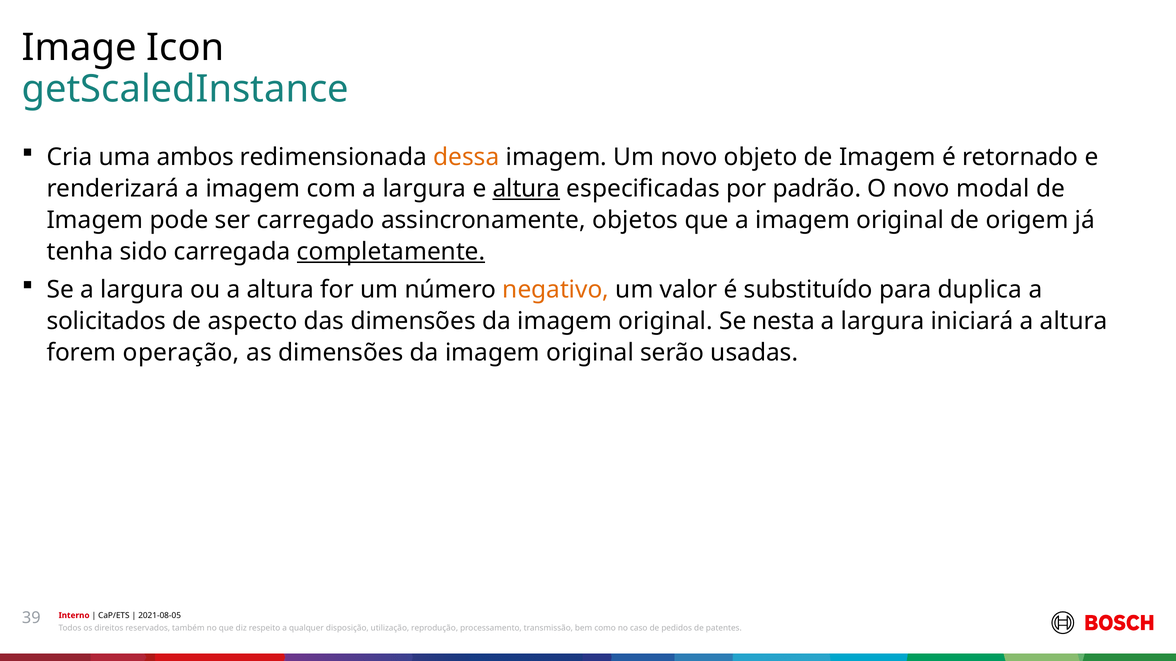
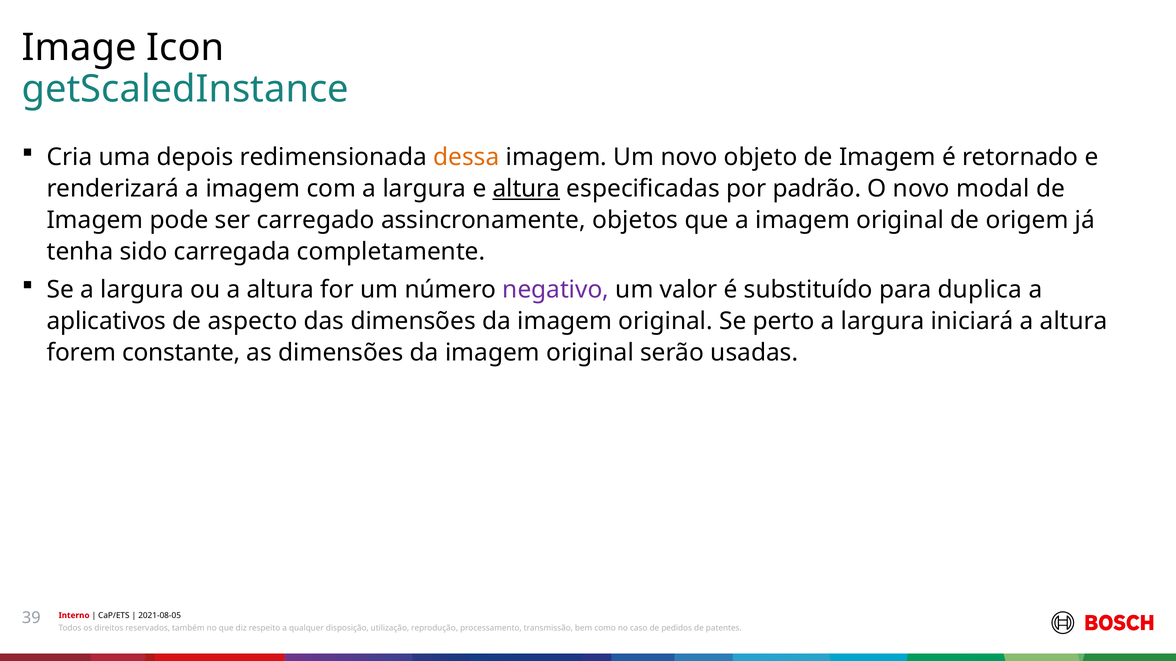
ambos: ambos -> depois
completamente underline: present -> none
negativo colour: orange -> purple
solicitados: solicitados -> aplicativos
nesta: nesta -> perto
operação: operação -> constante
